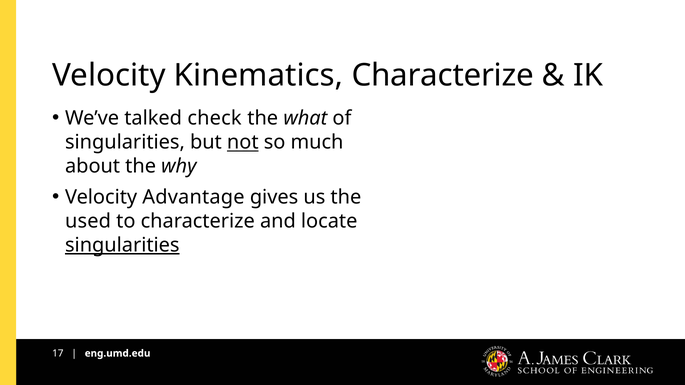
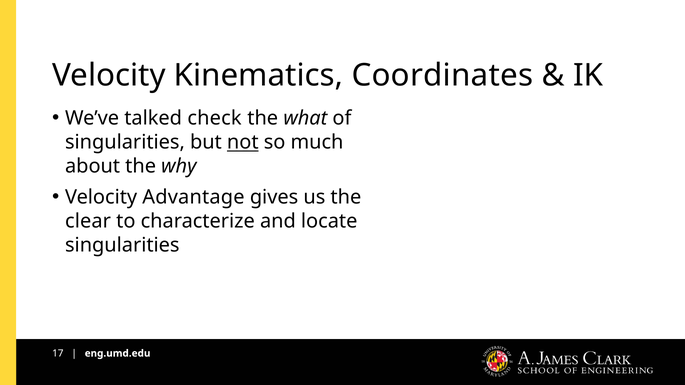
Kinematics Characterize: Characterize -> Coordinates
used: used -> clear
singularities at (122, 245) underline: present -> none
